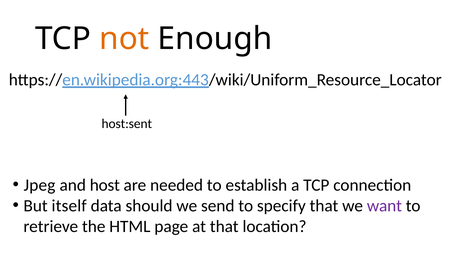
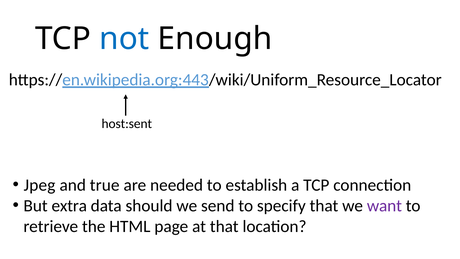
not colour: orange -> blue
host: host -> true
itself: itself -> extra
